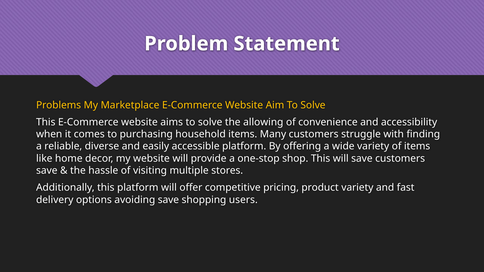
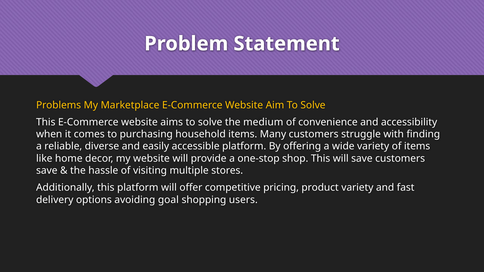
allowing: allowing -> medium
avoiding save: save -> goal
